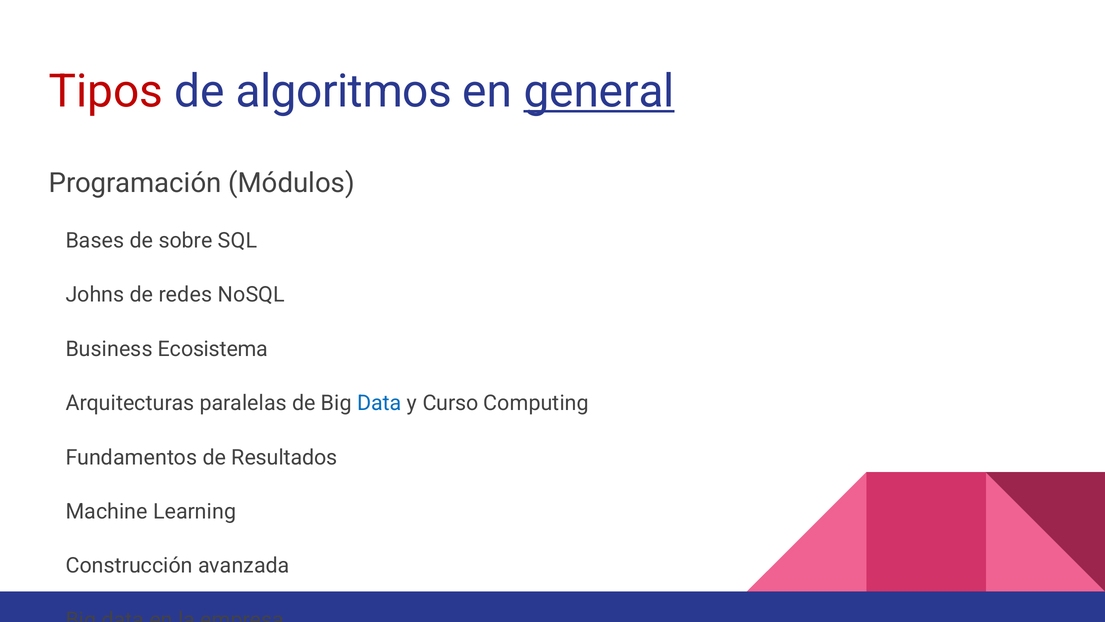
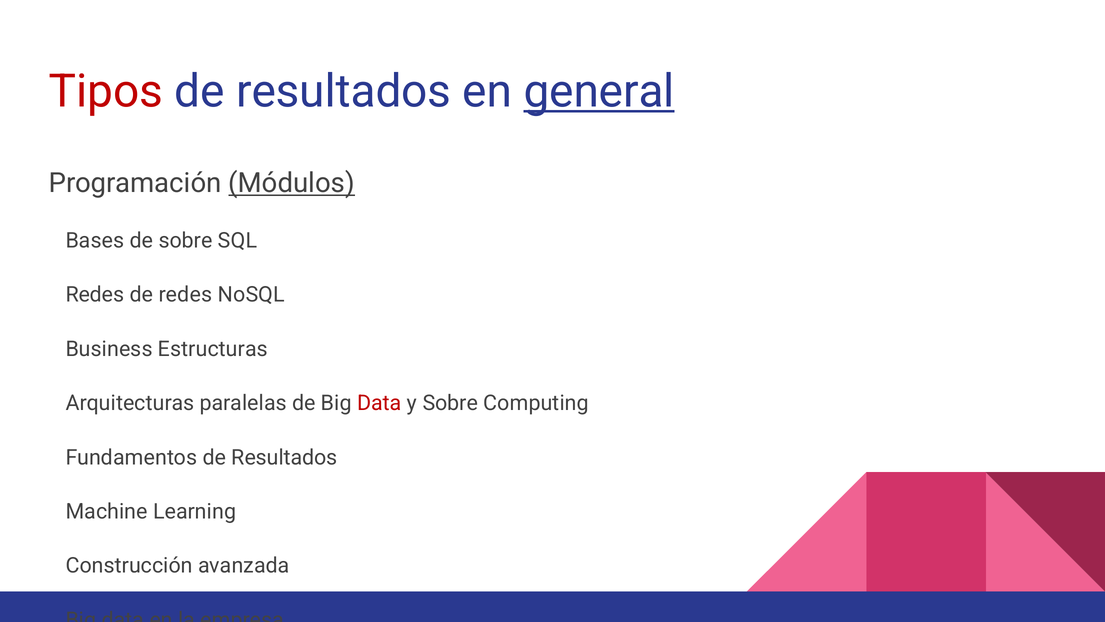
algoritmos at (344, 91): algoritmos -> resultados
Módulos underline: none -> present
Johns at (95, 295): Johns -> Redes
Ecosistema: Ecosistema -> Estructuras
Data at (379, 403) colour: blue -> red
y Curso: Curso -> Sobre
